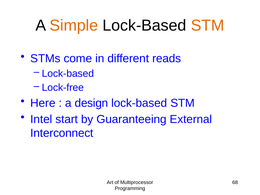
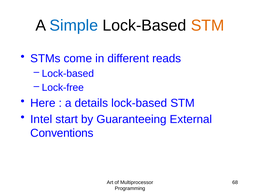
Simple colour: orange -> blue
design: design -> details
Interconnect: Interconnect -> Conventions
